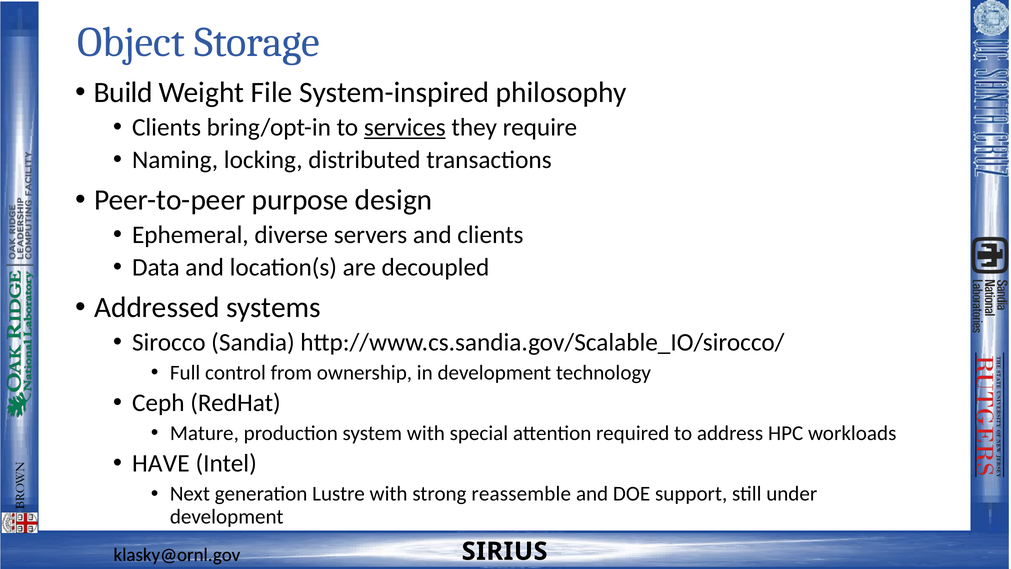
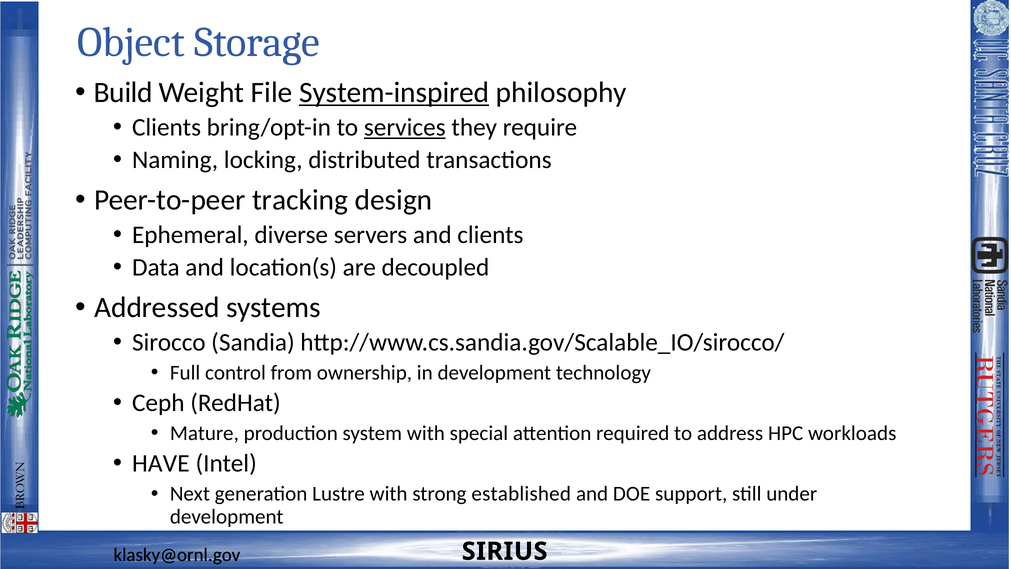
System-inspired underline: none -> present
purpose: purpose -> tracking
reassemble: reassemble -> established
